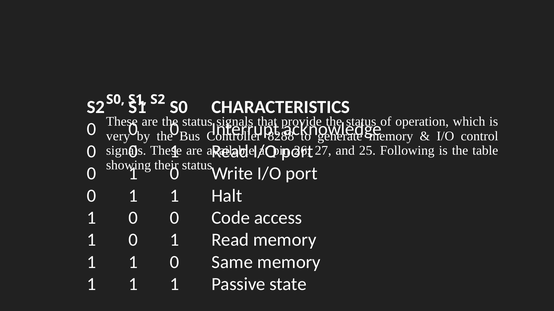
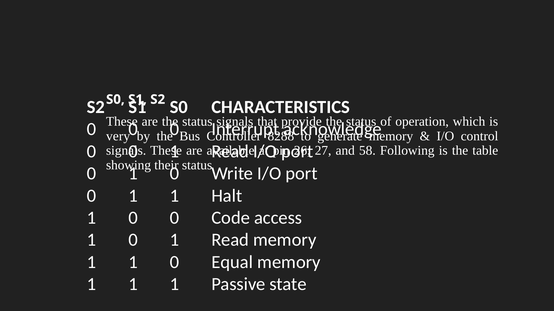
25: 25 -> 58
Same: Same -> Equal
